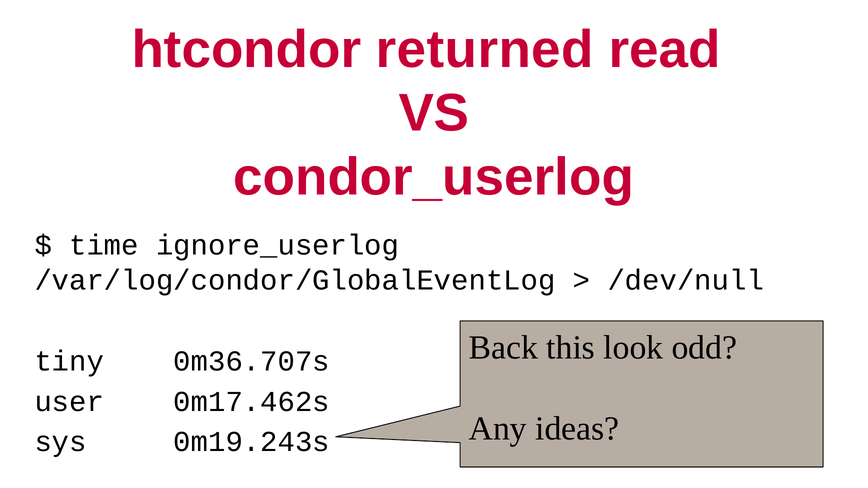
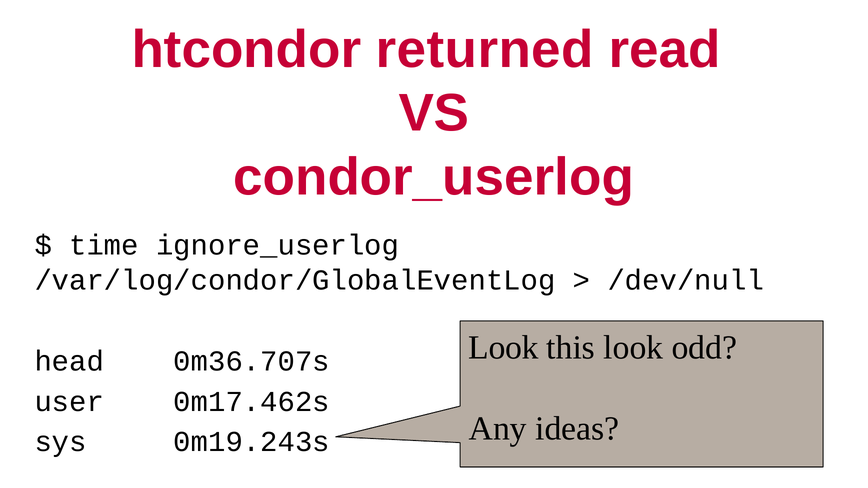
Back at (503, 348): Back -> Look
tiny: tiny -> head
